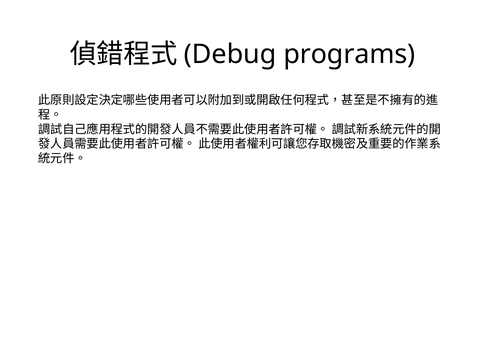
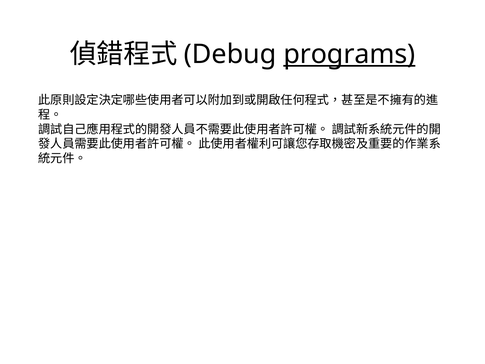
programs underline: none -> present
